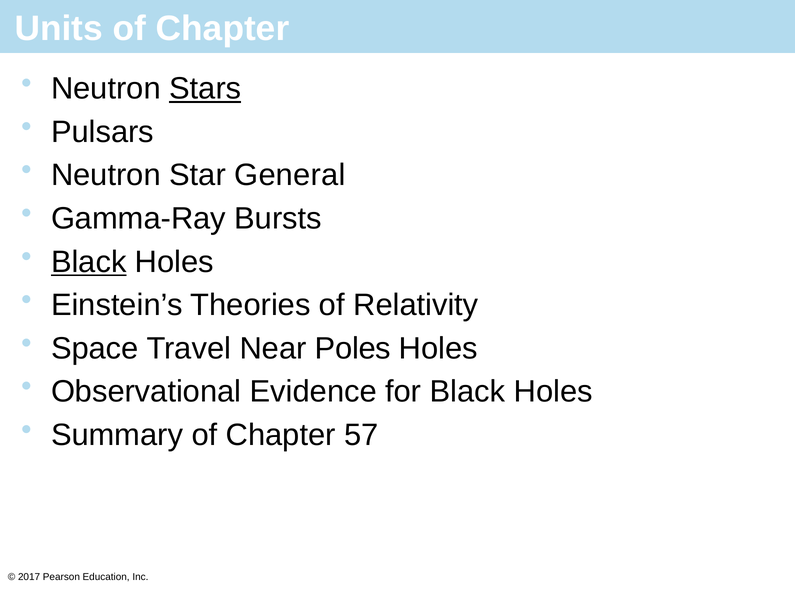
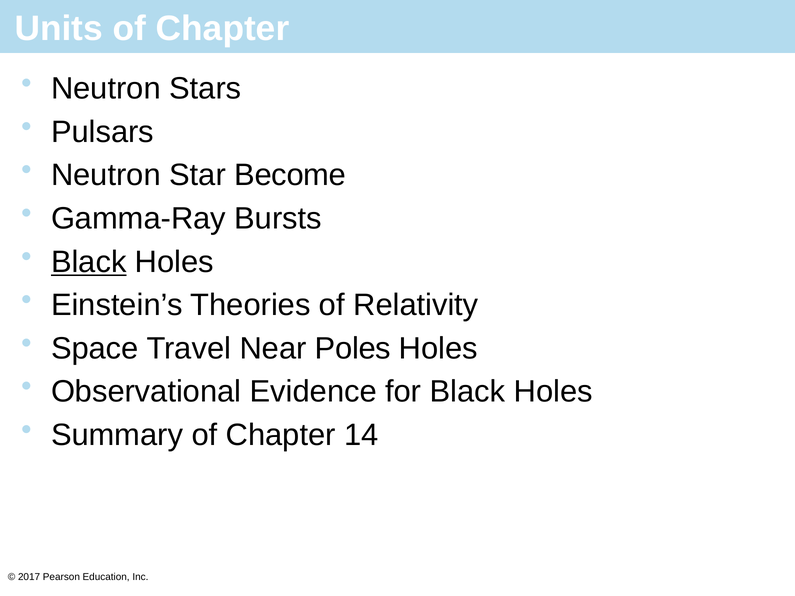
Stars underline: present -> none
General: General -> Become
57: 57 -> 14
